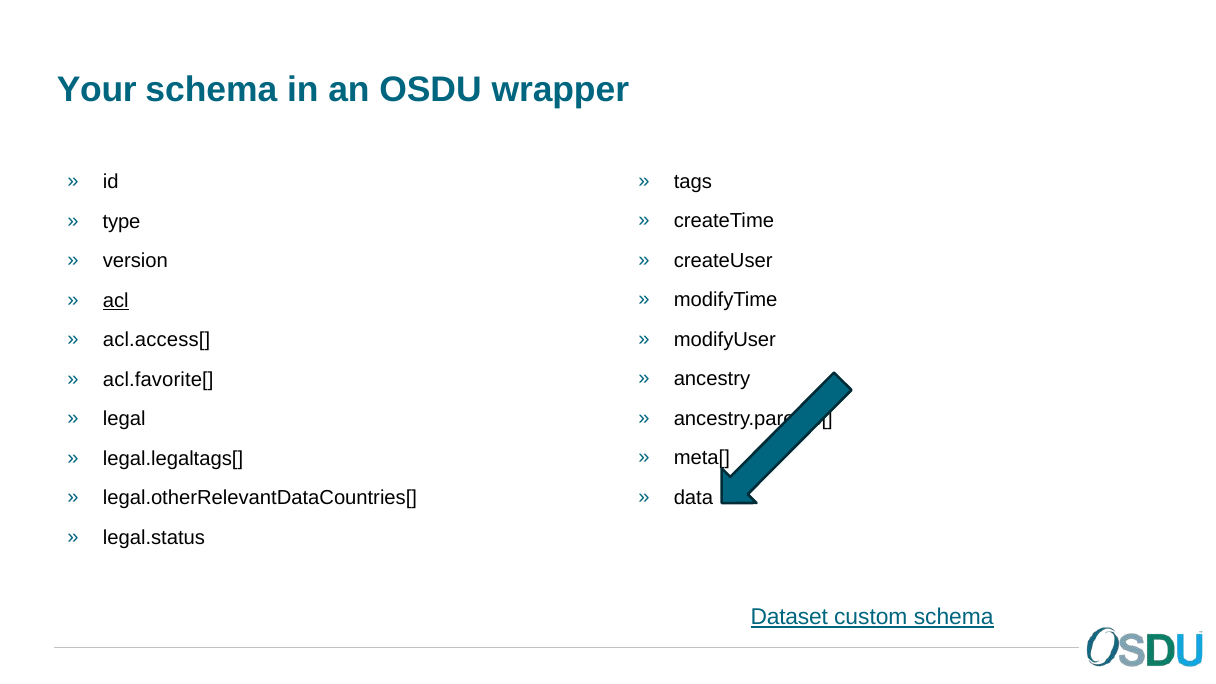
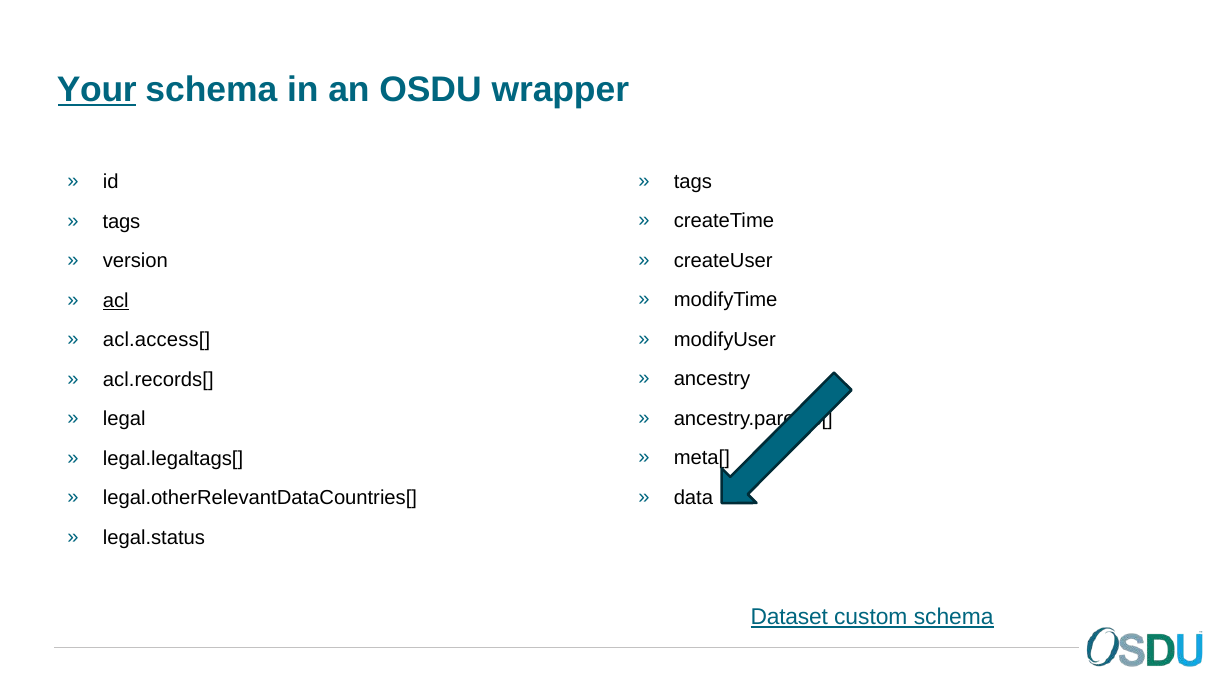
Your underline: none -> present
type at (121, 222): type -> tags
acl.favorite[: acl.favorite[ -> acl.records[
